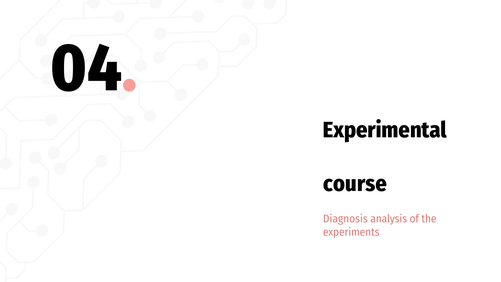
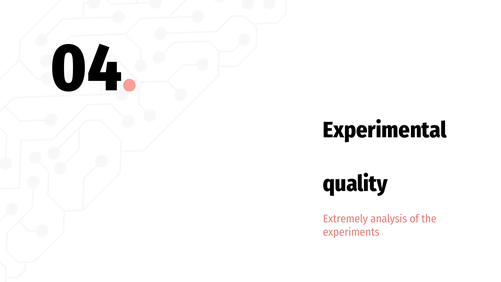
course: course -> quality
Diagnosis: Diagnosis -> Extremely
